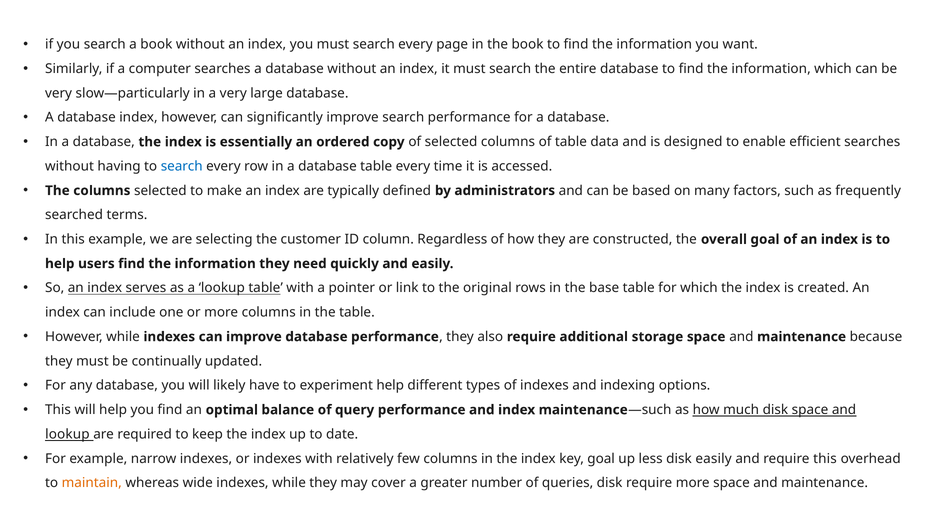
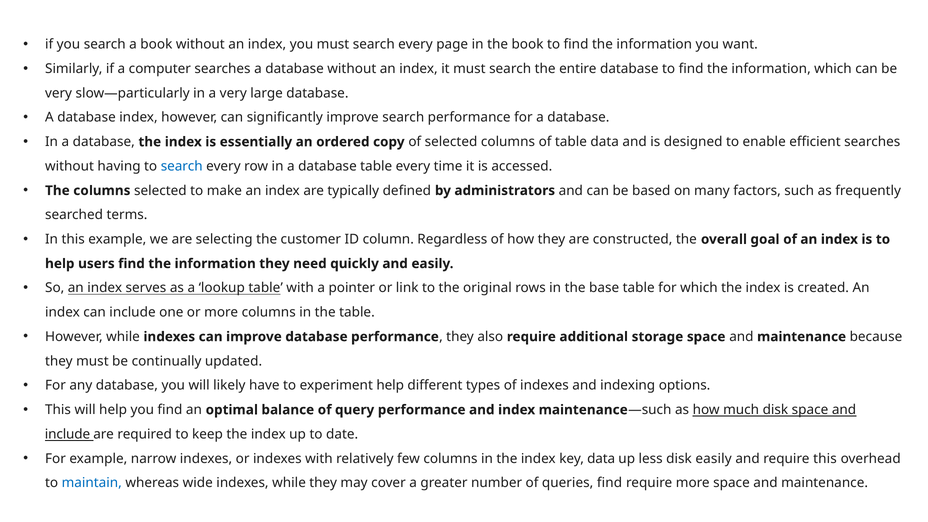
lookup at (67, 434): lookup -> include
key goal: goal -> data
maintain colour: orange -> blue
queries disk: disk -> find
